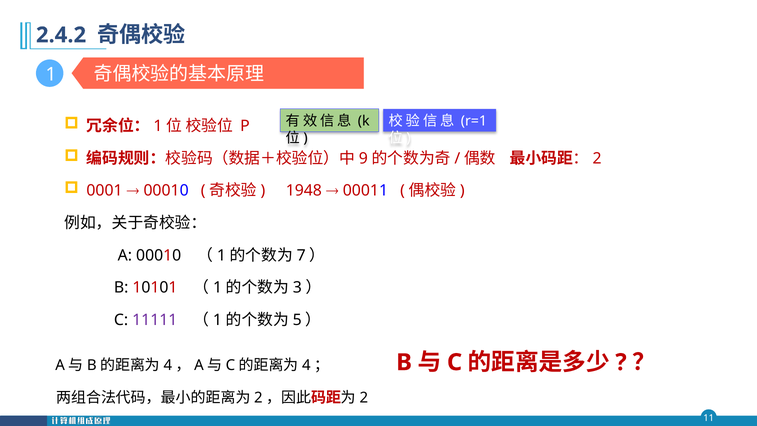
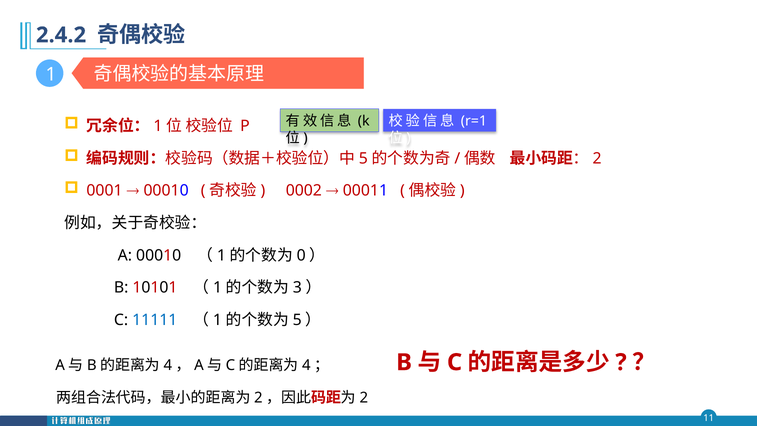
9 at (363, 158): 9 -> 5
1948: 1948 -> 0002
7: 7 -> 0
11111 colour: purple -> blue
